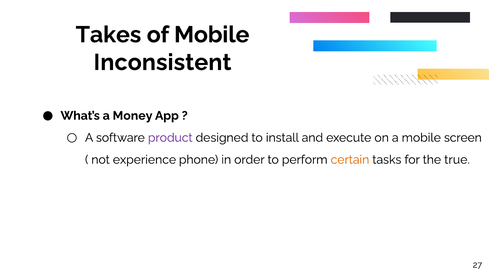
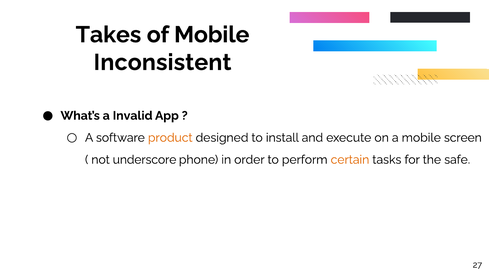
Money: Money -> Invalid
product colour: purple -> orange
experience: experience -> underscore
true: true -> safe
